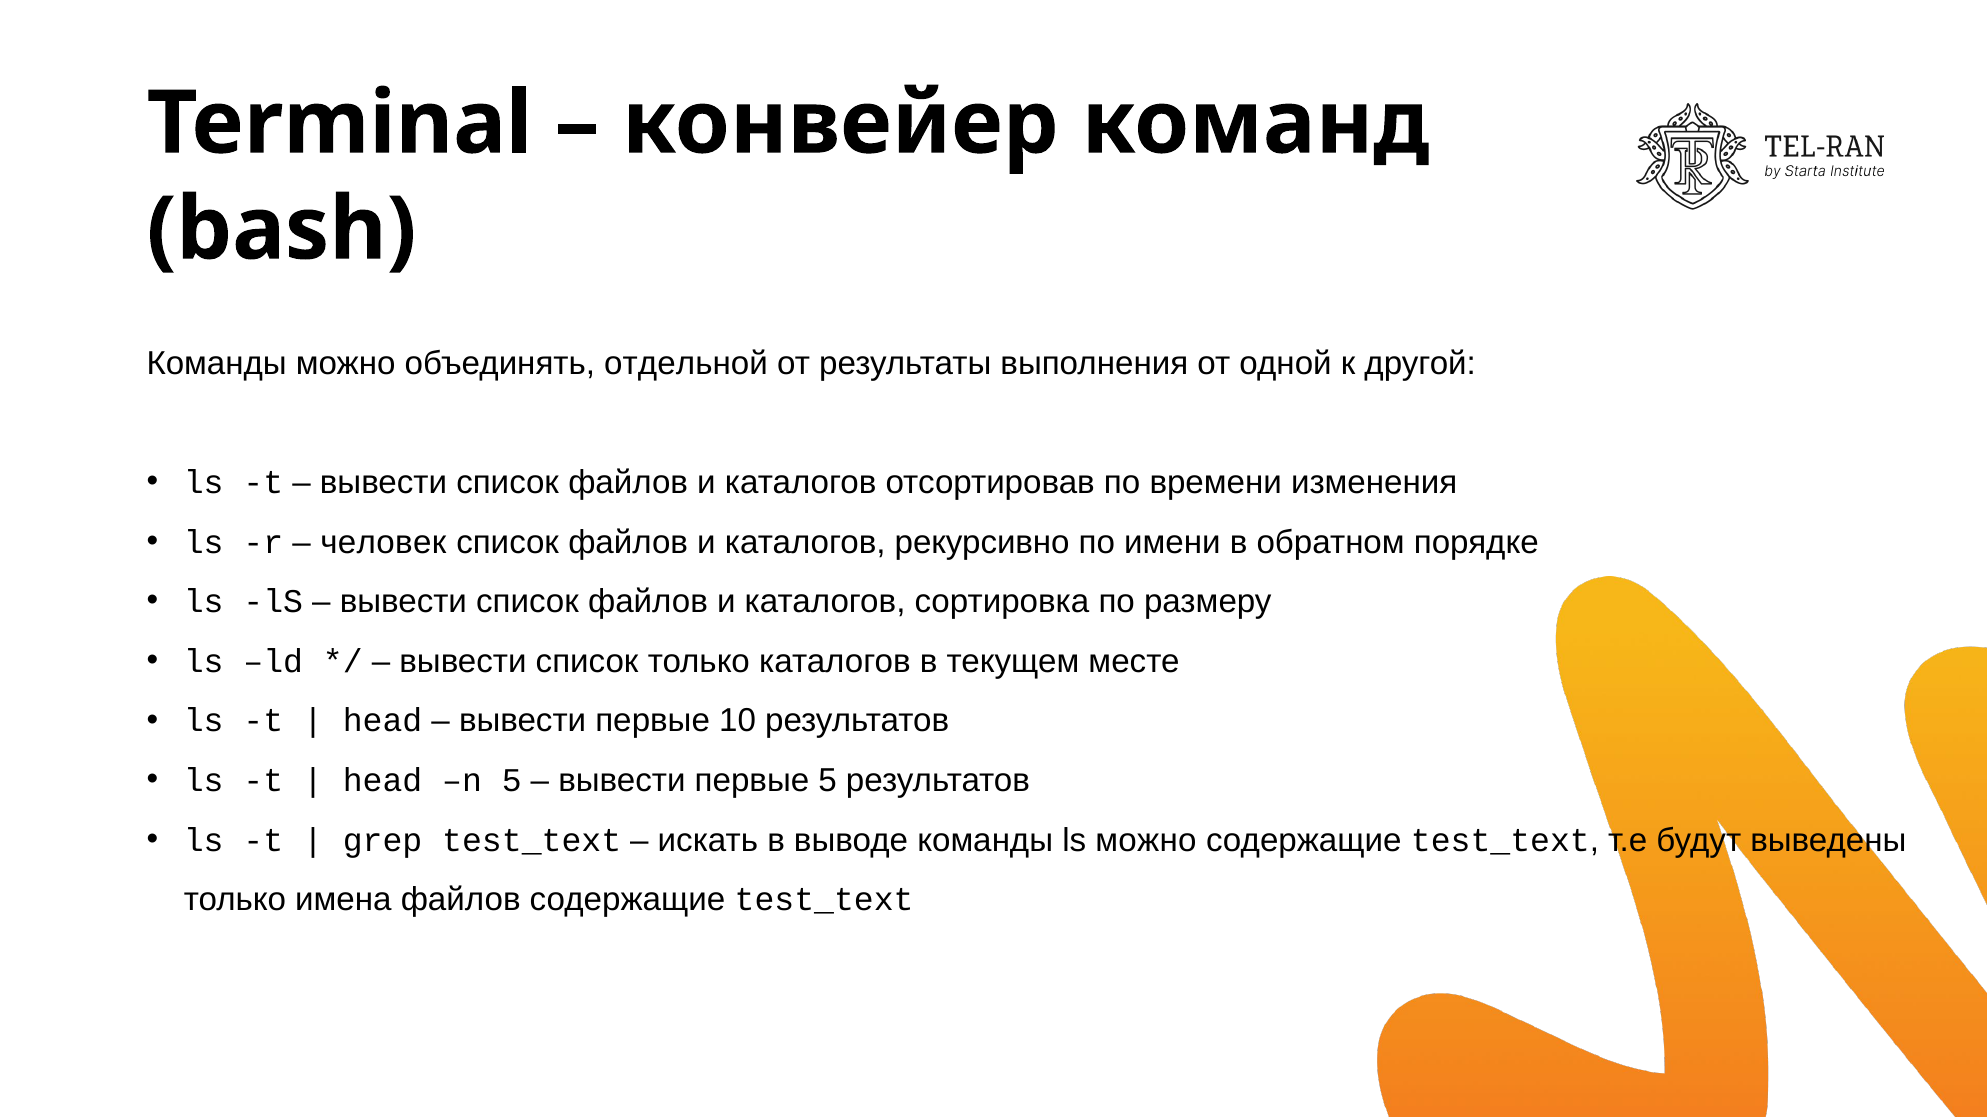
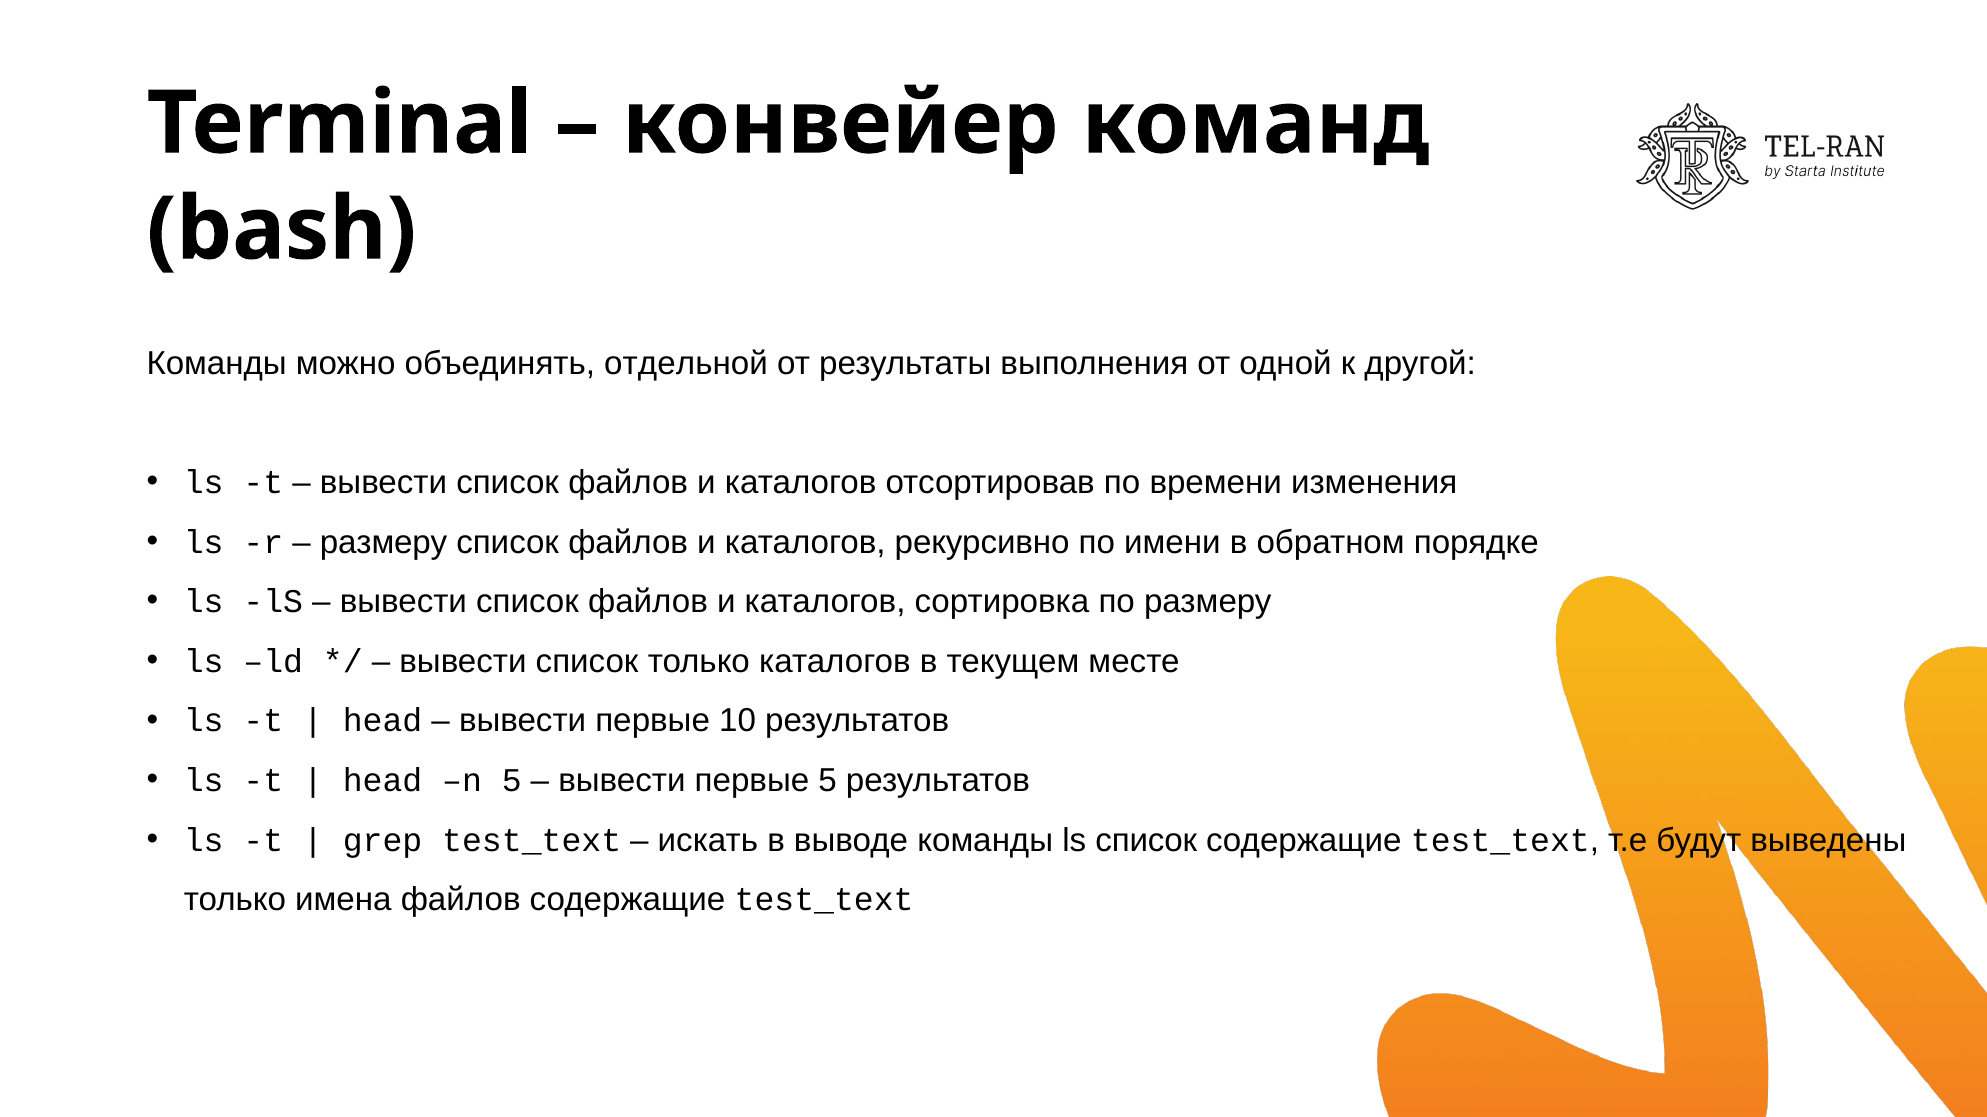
человек at (383, 543): человек -> размеру
ls можно: можно -> список
